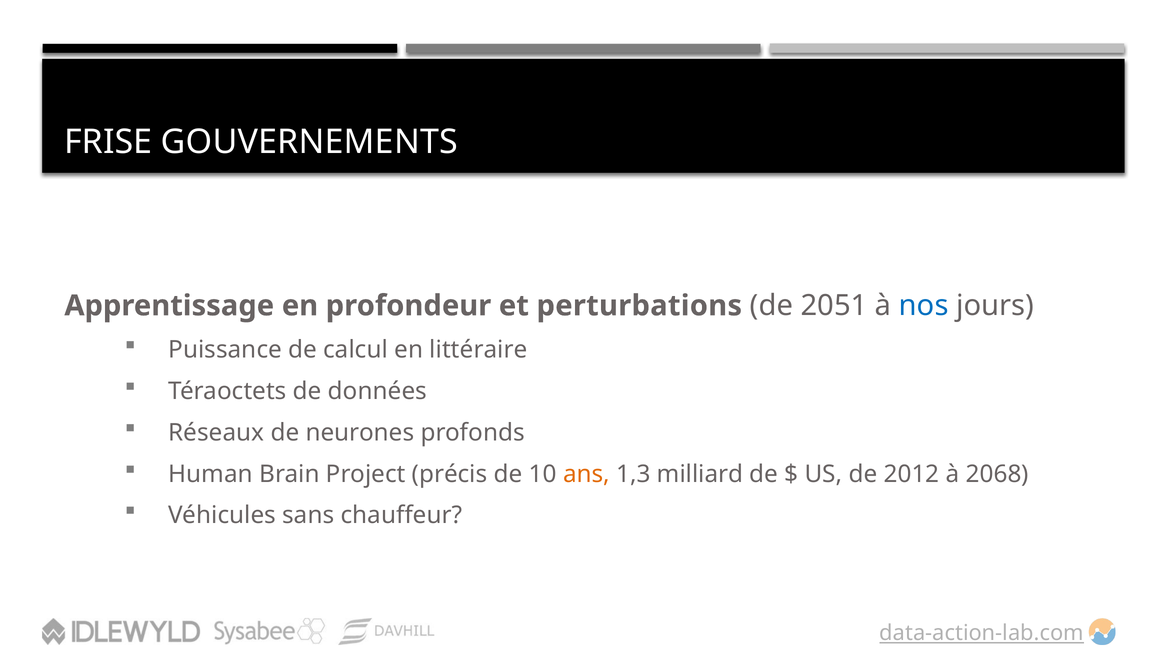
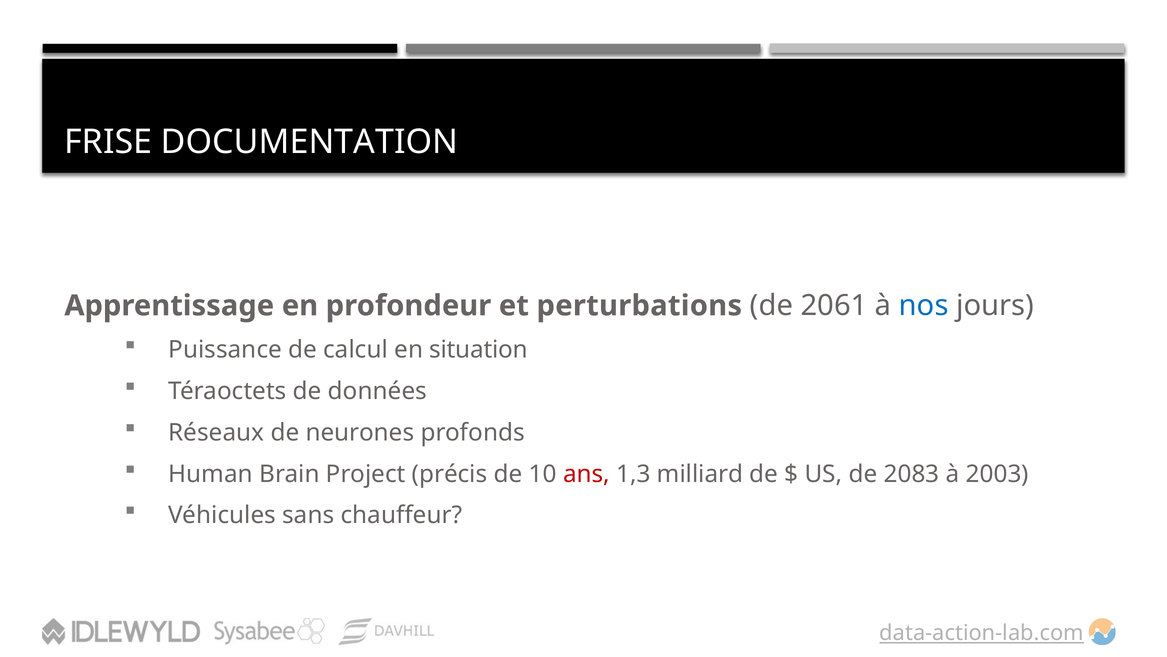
GOUVERNEMENTS: GOUVERNEMENTS -> DOCUMENTATION
2051: 2051 -> 2061
littéraire: littéraire -> situation
ans colour: orange -> red
2012: 2012 -> 2083
2068: 2068 -> 2003
